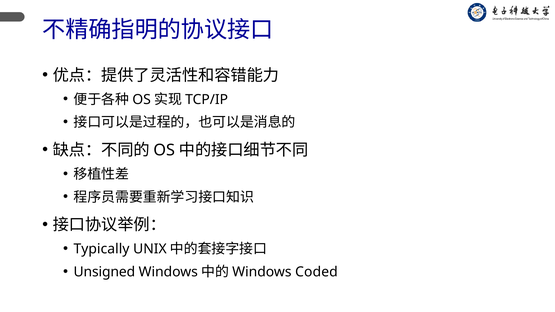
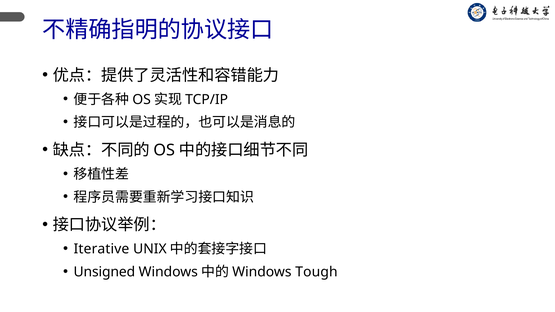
Typically: Typically -> Iterative
Coded: Coded -> Tough
